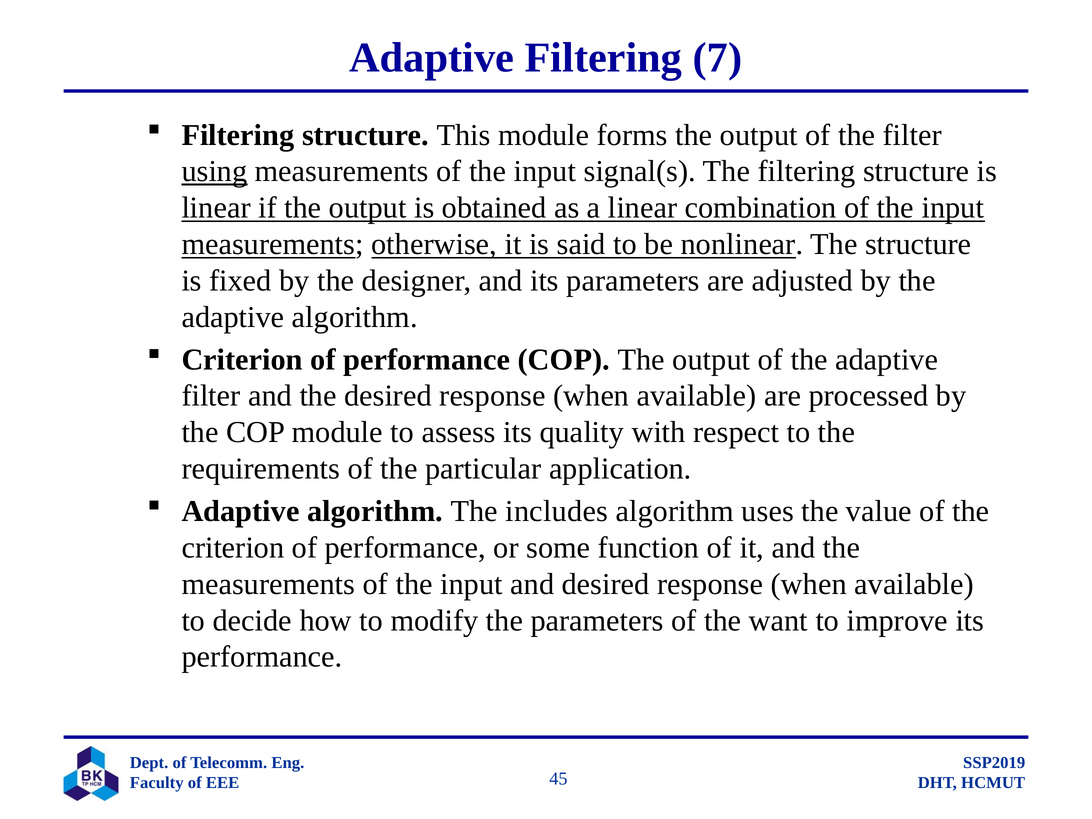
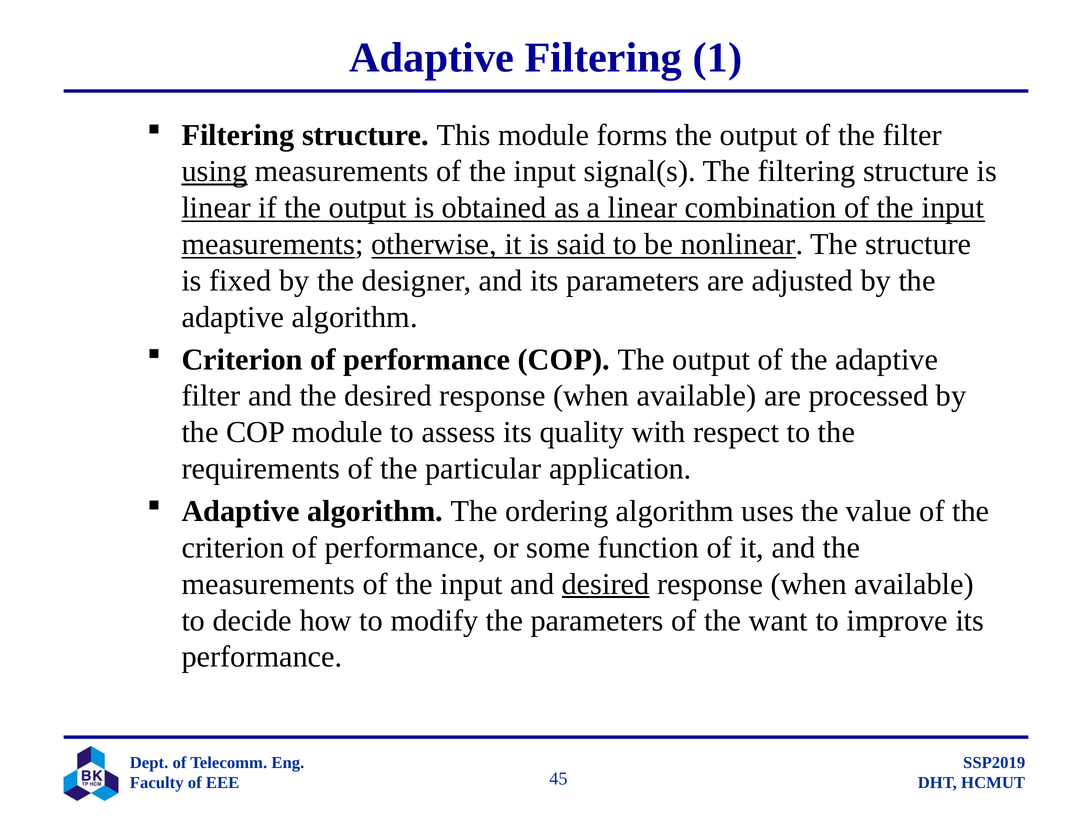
7: 7 -> 1
includes: includes -> ordering
desired at (606, 584) underline: none -> present
